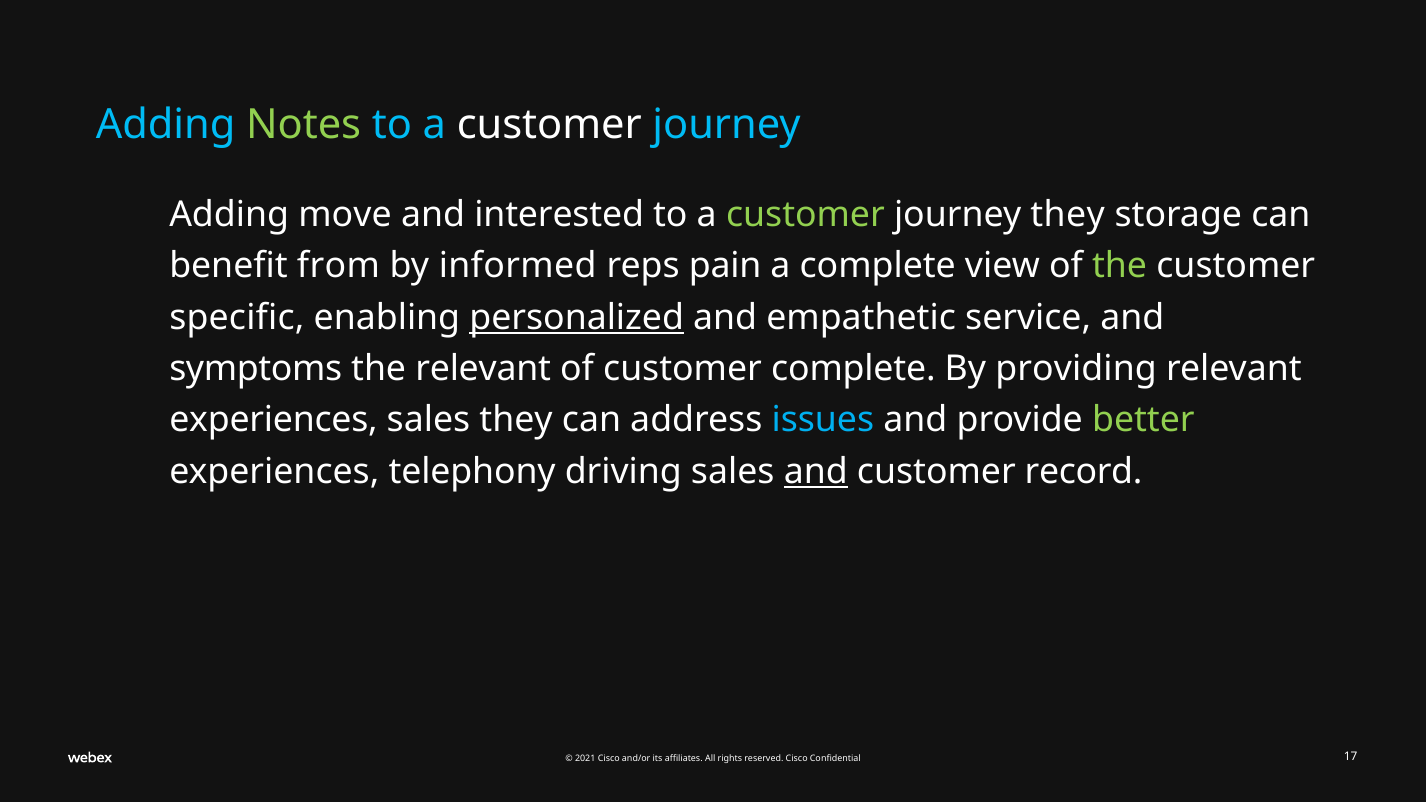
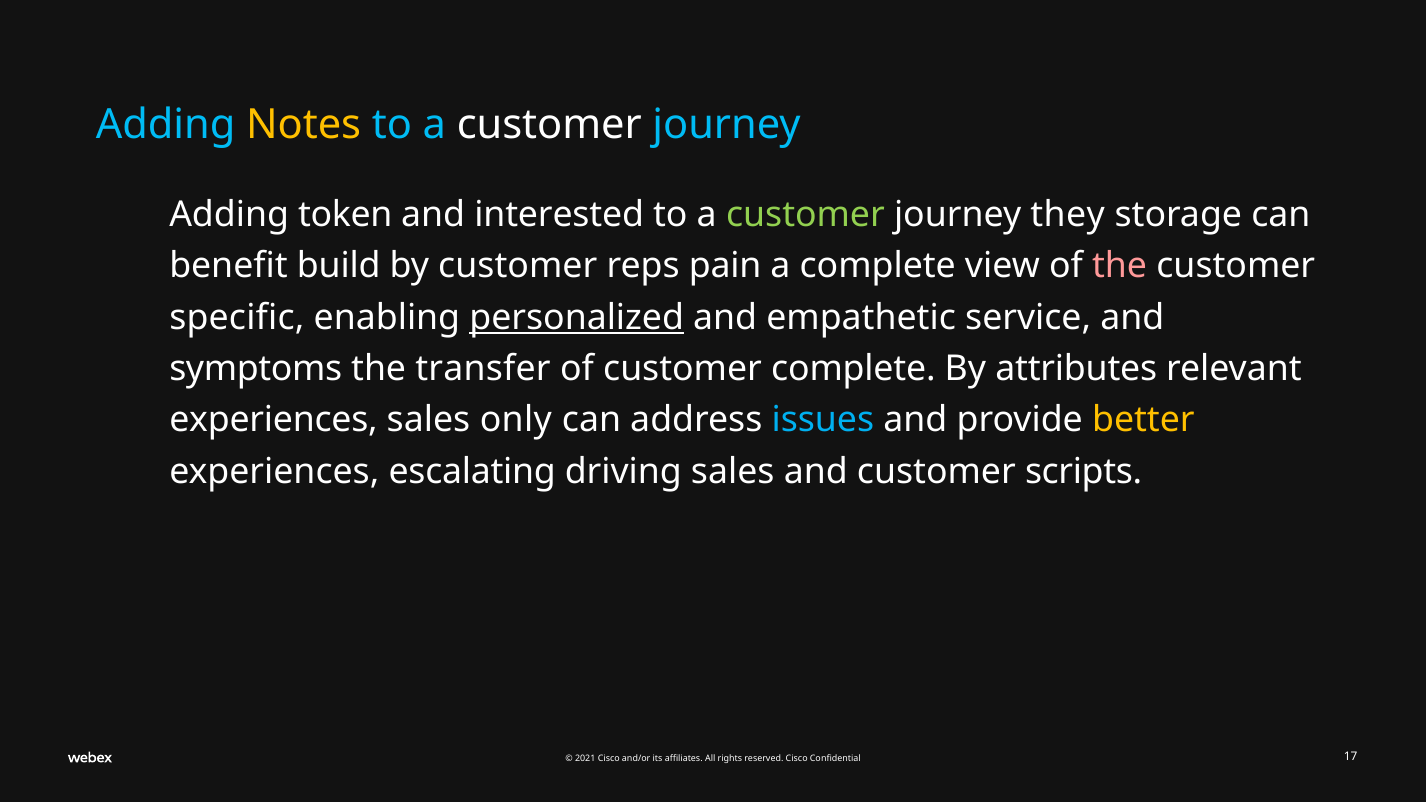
Notes colour: light green -> yellow
move: move -> token
from: from -> build
by informed: informed -> customer
the at (1120, 266) colour: light green -> pink
the relevant: relevant -> transfer
providing: providing -> attributes
sales they: they -> only
better colour: light green -> yellow
telephony: telephony -> escalating
and at (816, 471) underline: present -> none
record: record -> scripts
